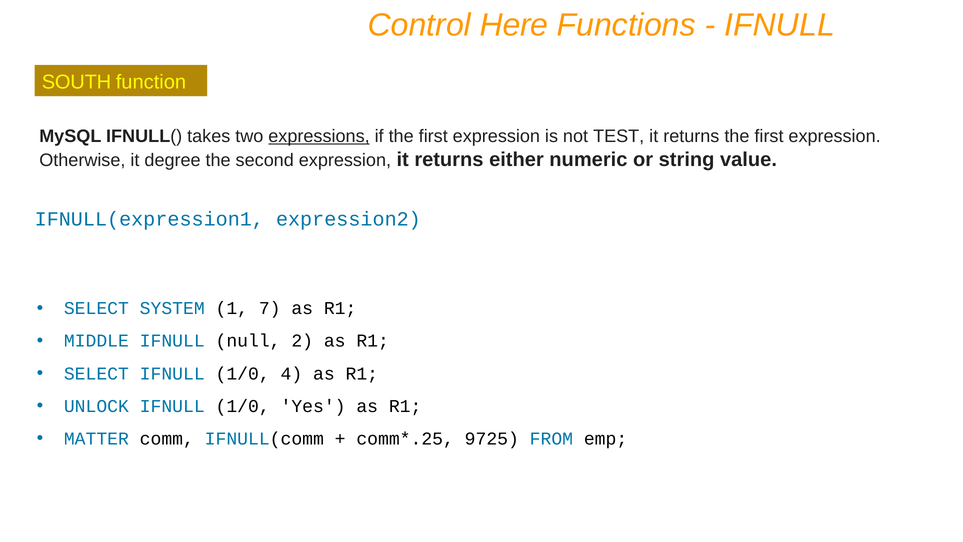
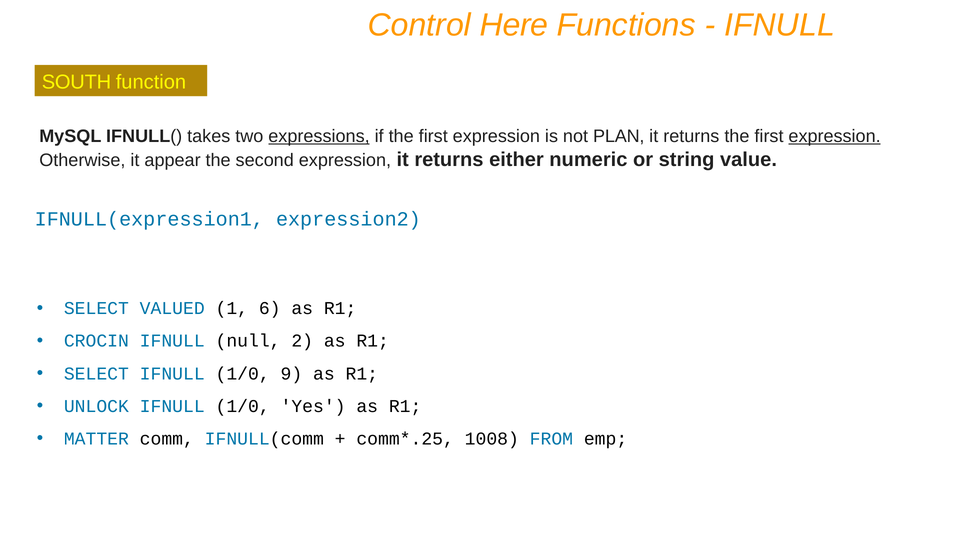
TEST: TEST -> PLAN
expression at (835, 136) underline: none -> present
degree: degree -> appear
SYSTEM: SYSTEM -> VALUED
7: 7 -> 6
MIDDLE: MIDDLE -> CROCIN
4: 4 -> 9
9725: 9725 -> 1008
